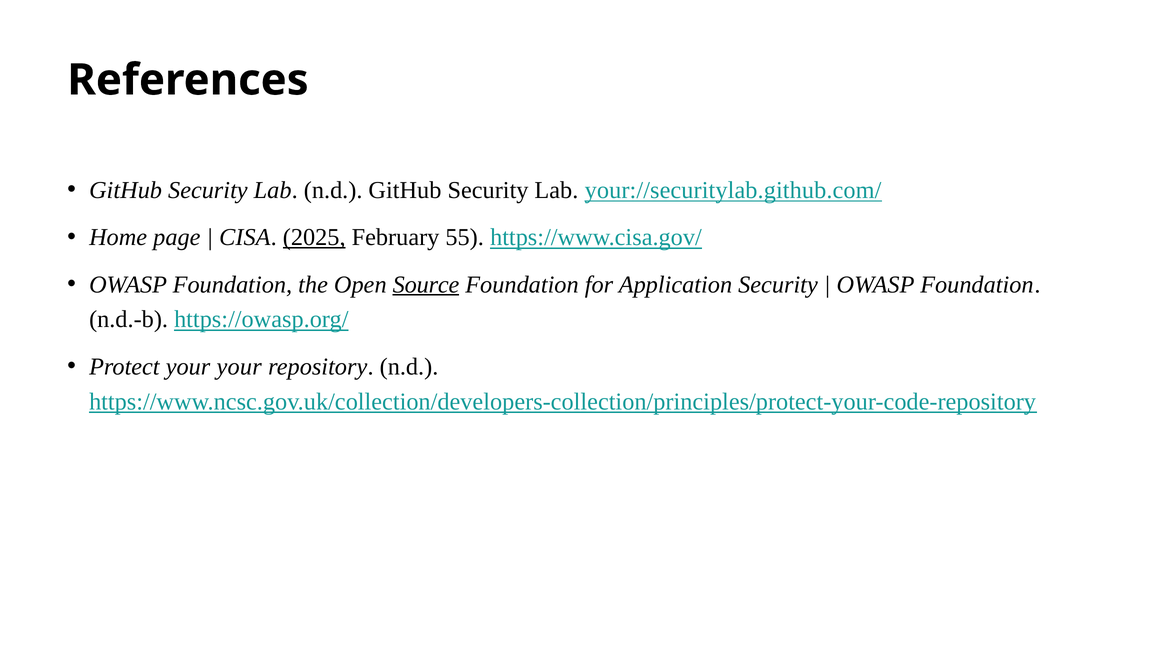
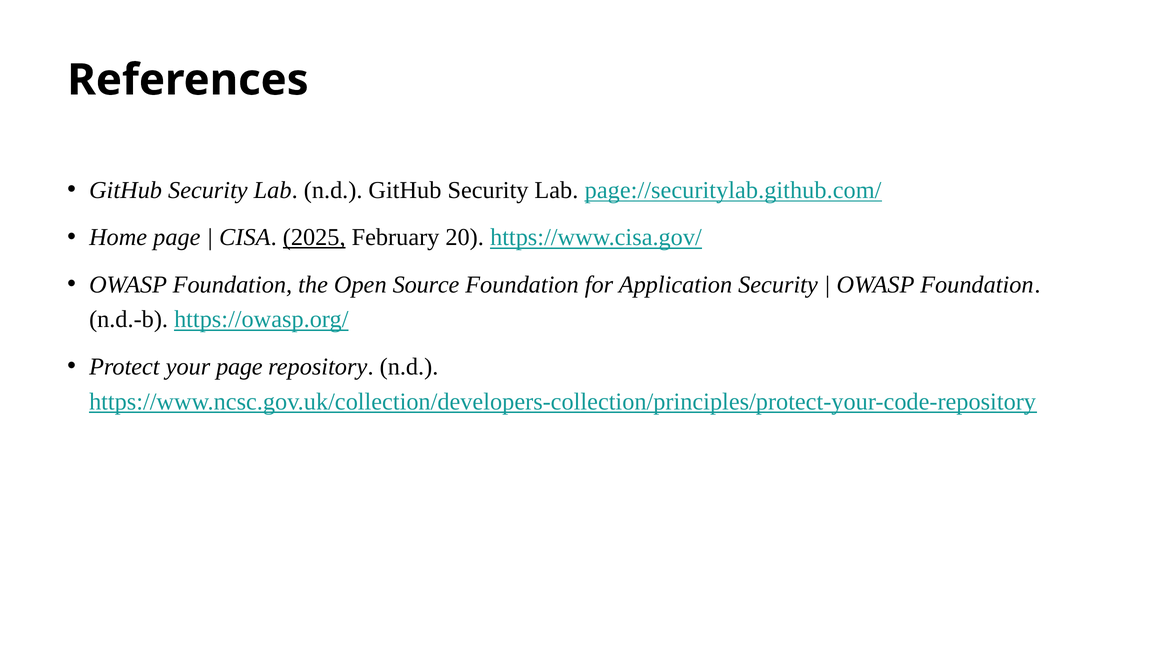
your://securitylab.github.com/: your://securitylab.github.com/ -> page://securitylab.github.com/
55: 55 -> 20
Source underline: present -> none
your your: your -> page
